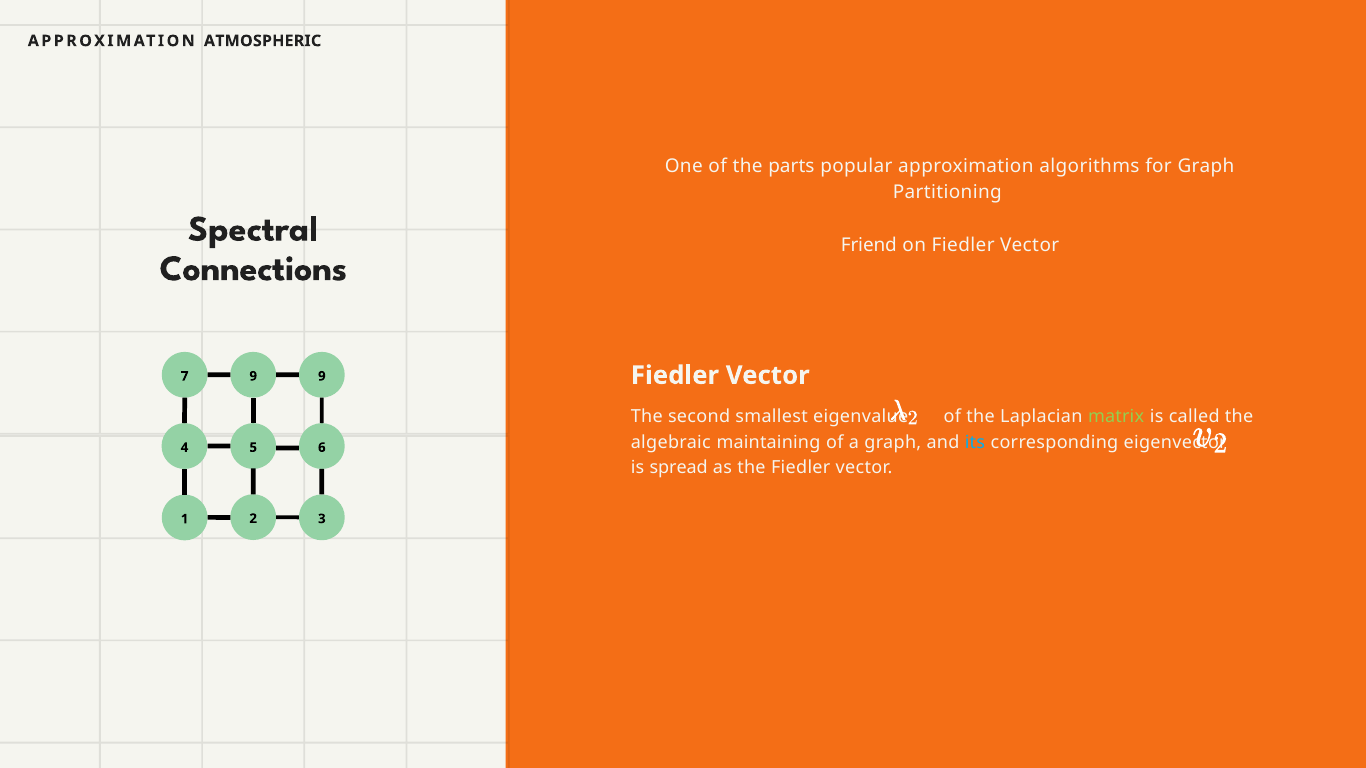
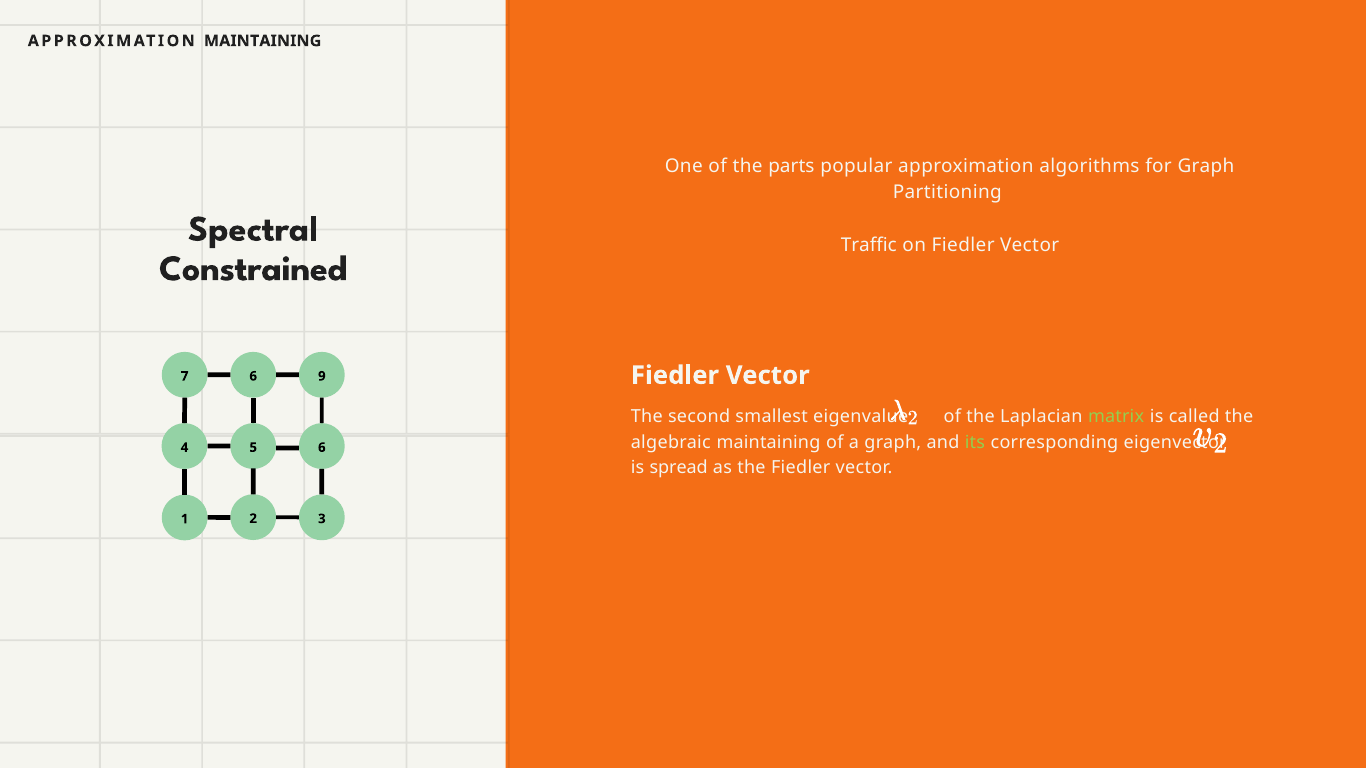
APPROXIMATION ATMOSPHERIC: ATMOSPHERIC -> MAINTAINING
Friend: Friend -> Traffic
Connections: Connections -> Constrained
7 9: 9 -> 6
its colour: light blue -> light green
